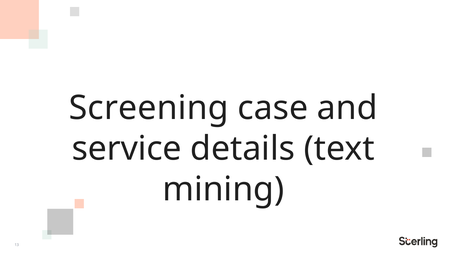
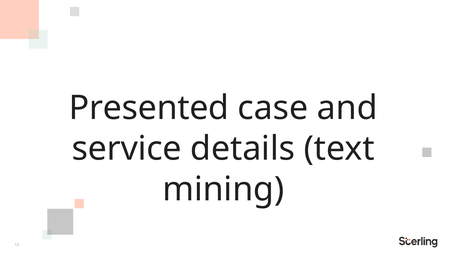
Screening: Screening -> Presented
